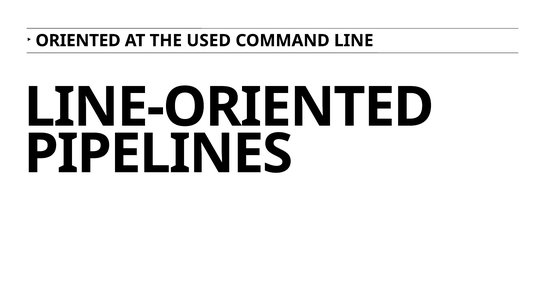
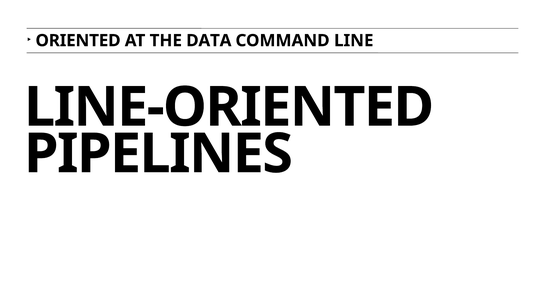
USED: USED -> DATA
